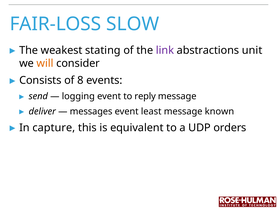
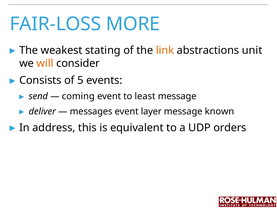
SLOW: SLOW -> MORE
link colour: purple -> orange
8: 8 -> 5
logging: logging -> coming
reply: reply -> least
least: least -> layer
capture: capture -> address
